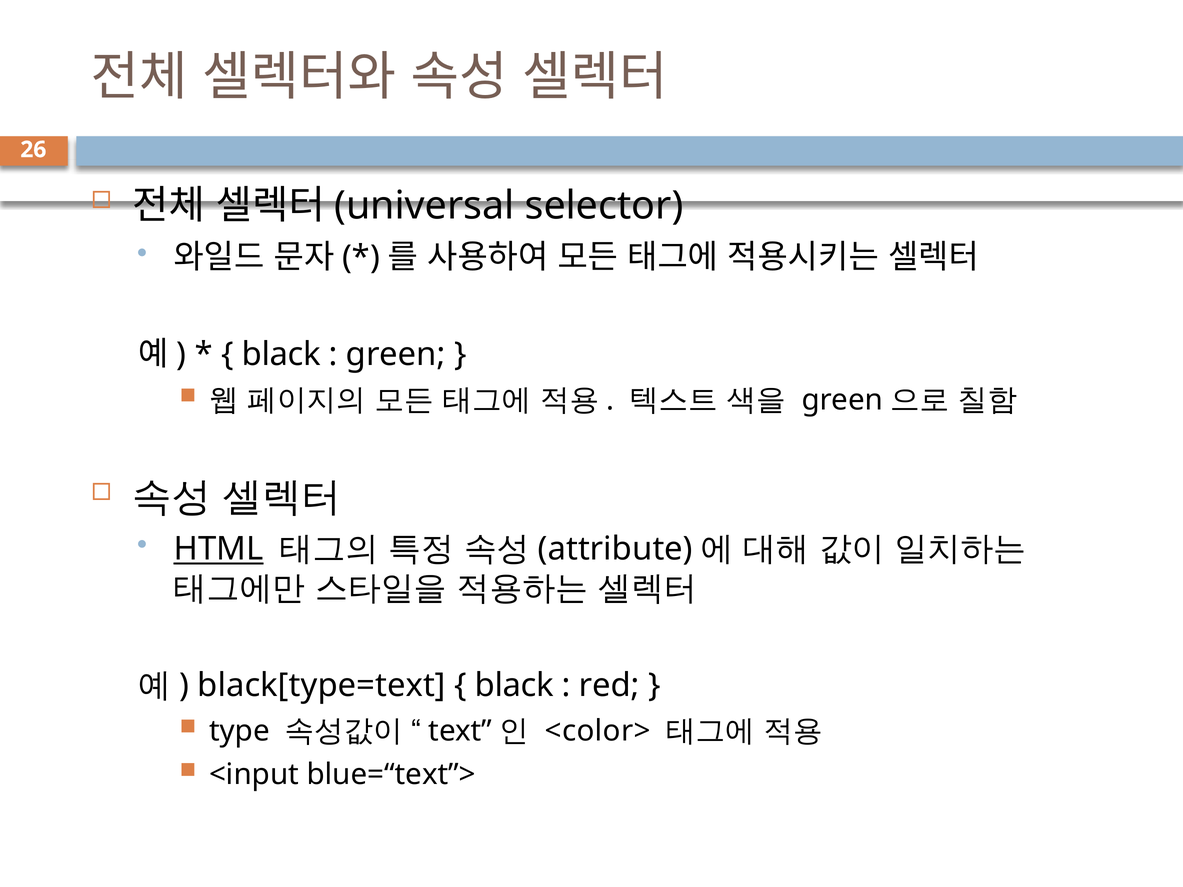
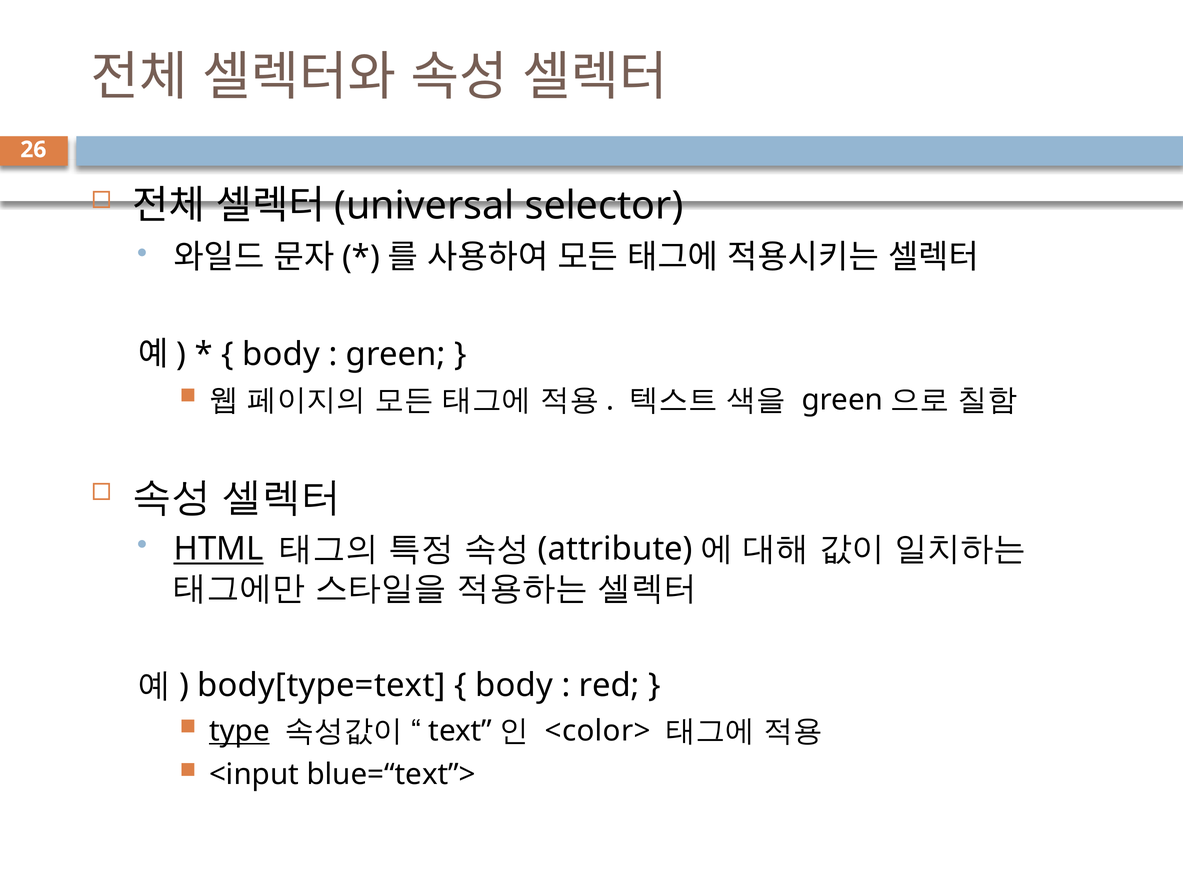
black at (281, 355): black -> body
black[type=text: black[type=text -> body[type=text
black at (514, 686): black -> body
type underline: none -> present
